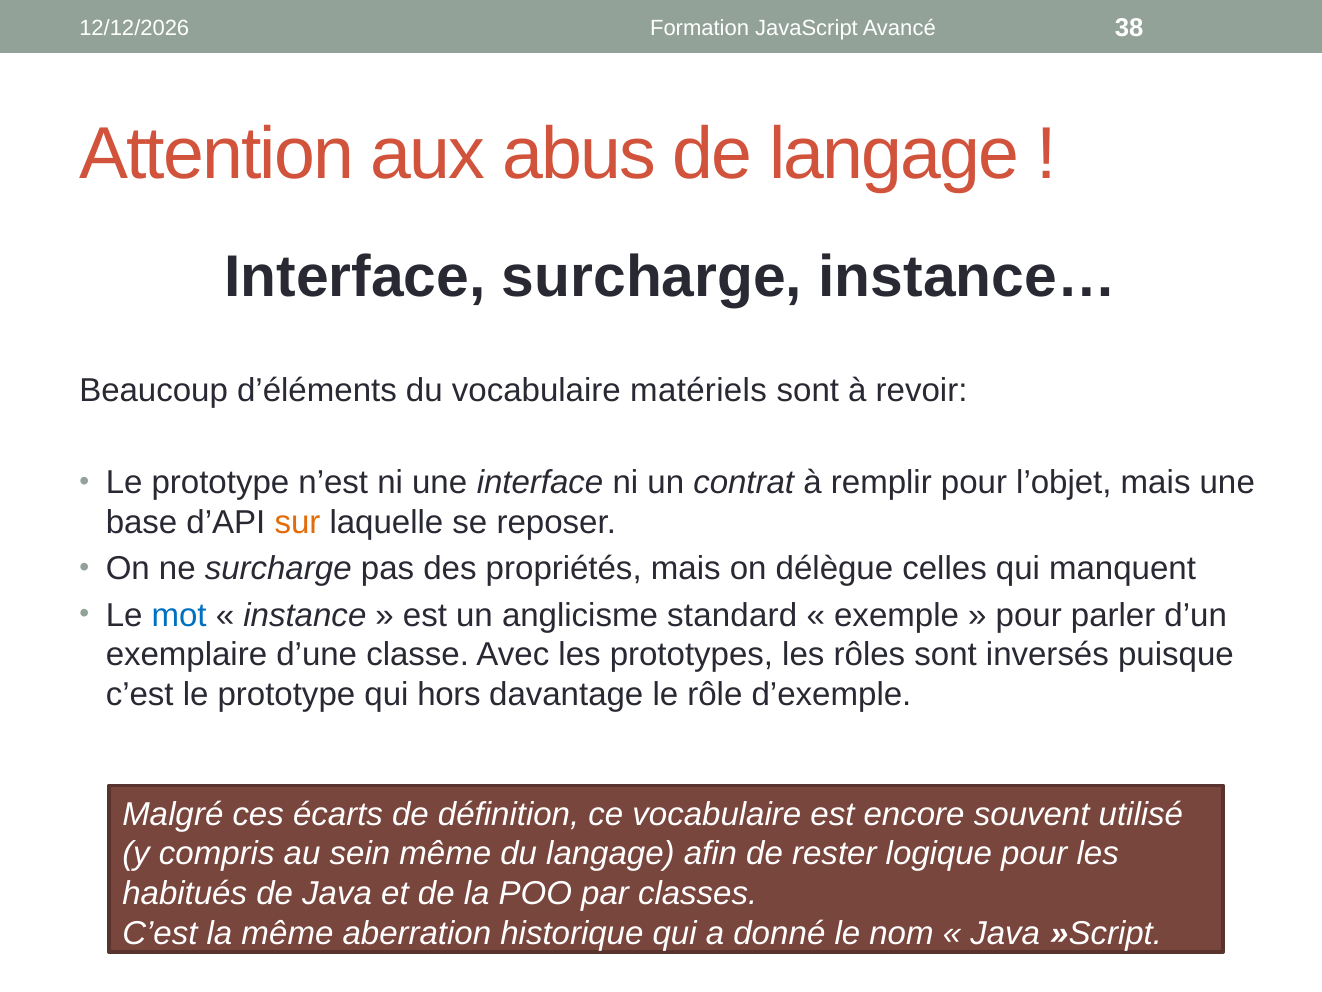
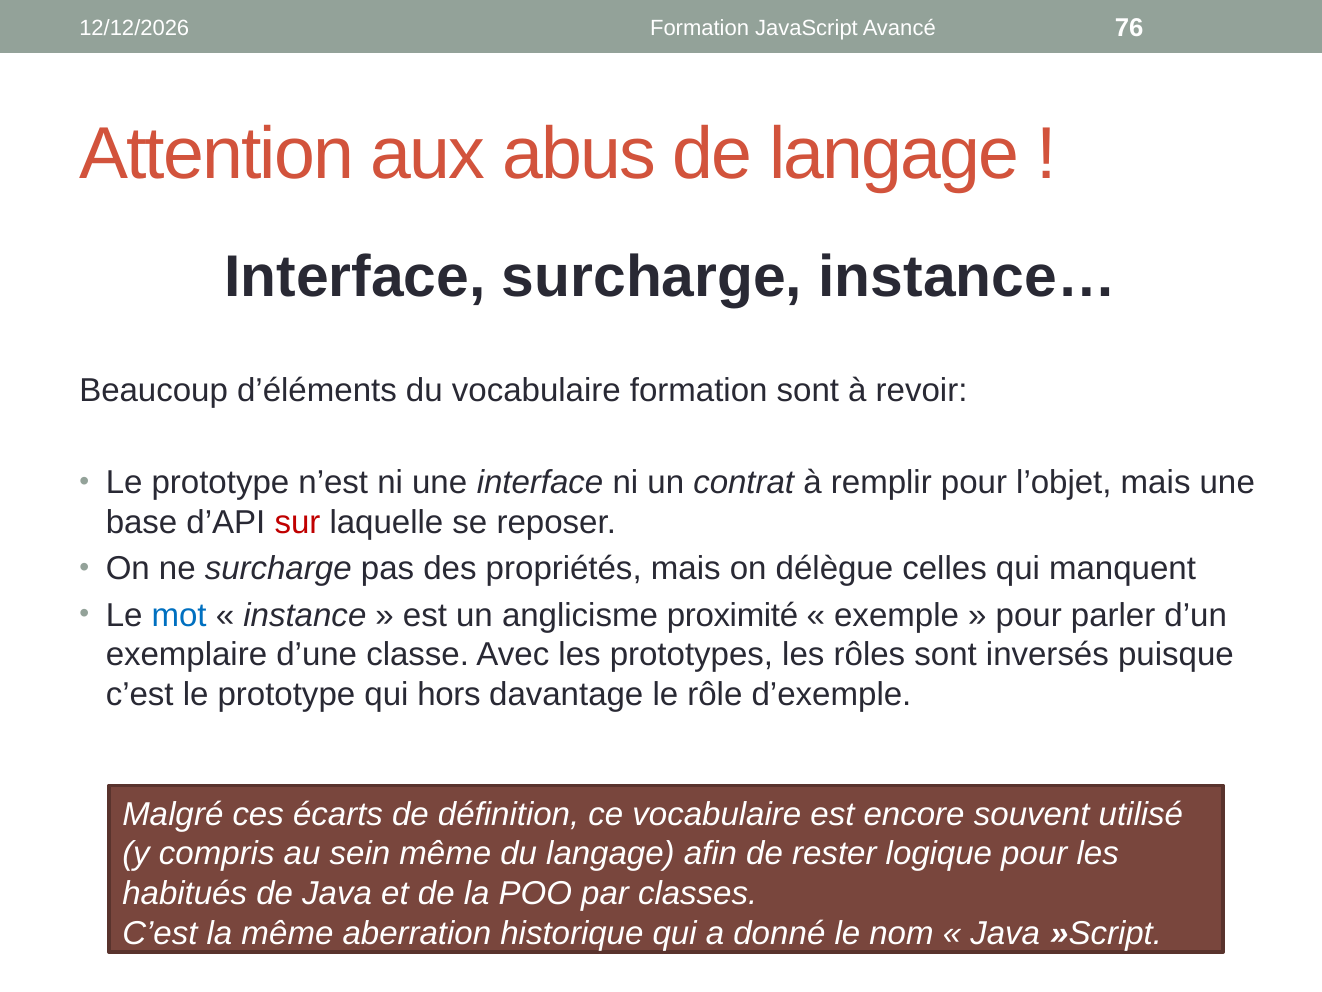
38: 38 -> 76
vocabulaire matériels: matériels -> formation
sur colour: orange -> red
standard: standard -> proximité
